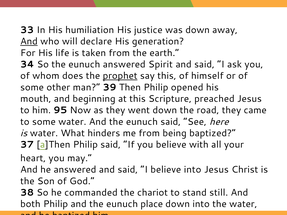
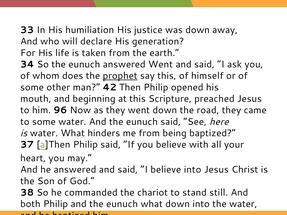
And at (29, 41) underline: present -> none
answered Spirit: Spirit -> Went
39: 39 -> 42
95: 95 -> 96
eunuch place: place -> what
